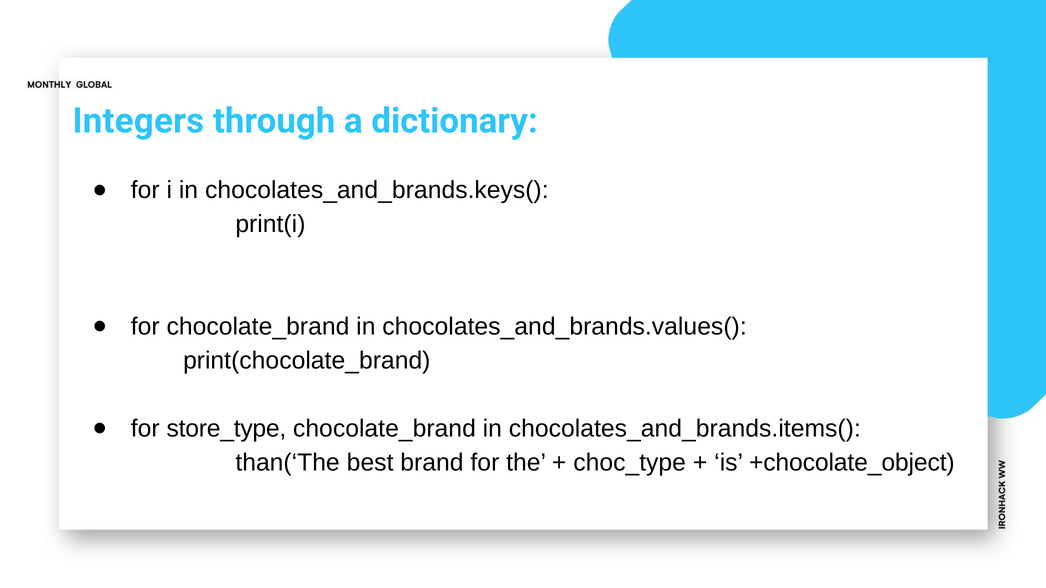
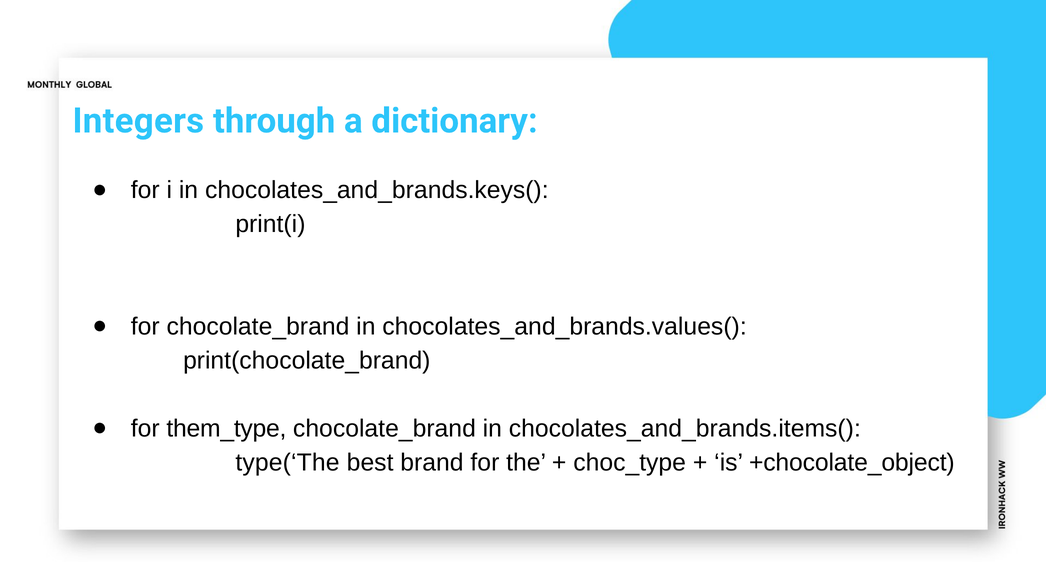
store_type: store_type -> them_type
than(‘The: than(‘The -> type(‘The
